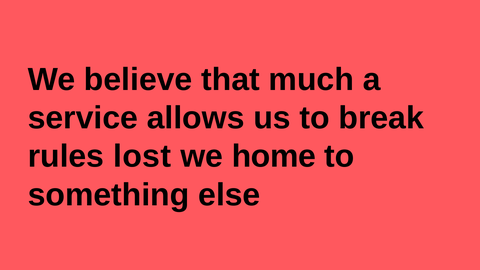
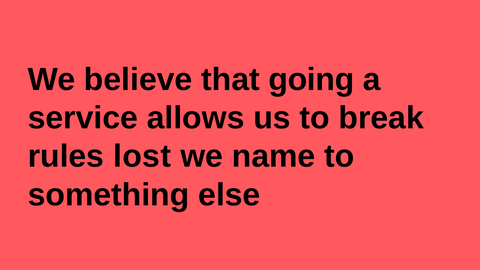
much: much -> going
home: home -> name
